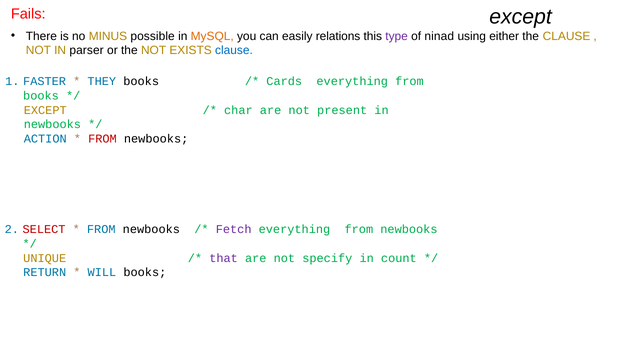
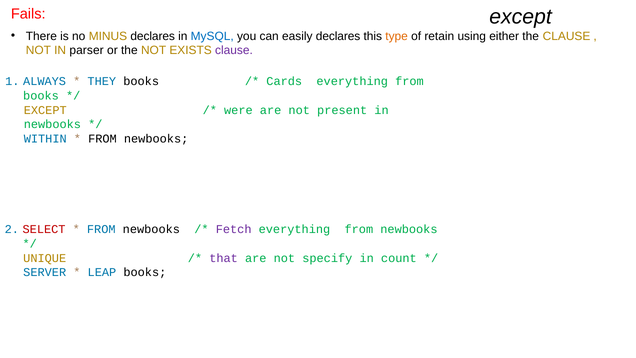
MINUS possible: possible -> declares
MySQL colour: orange -> blue
easily relations: relations -> declares
type colour: purple -> orange
ninad: ninad -> retain
clause at (234, 50) colour: blue -> purple
FASTER: FASTER -> ALWAYS
char: char -> were
ACTION: ACTION -> WITHIN
FROM at (102, 139) colour: red -> black
RETURN: RETURN -> SERVER
WILL: WILL -> LEAP
